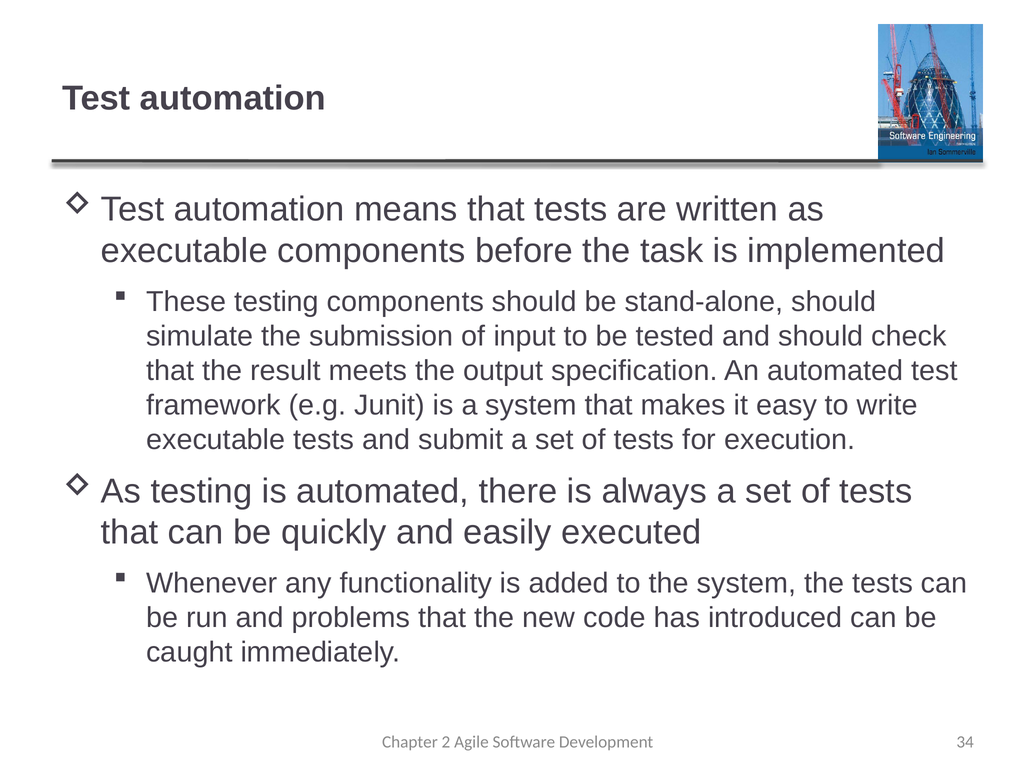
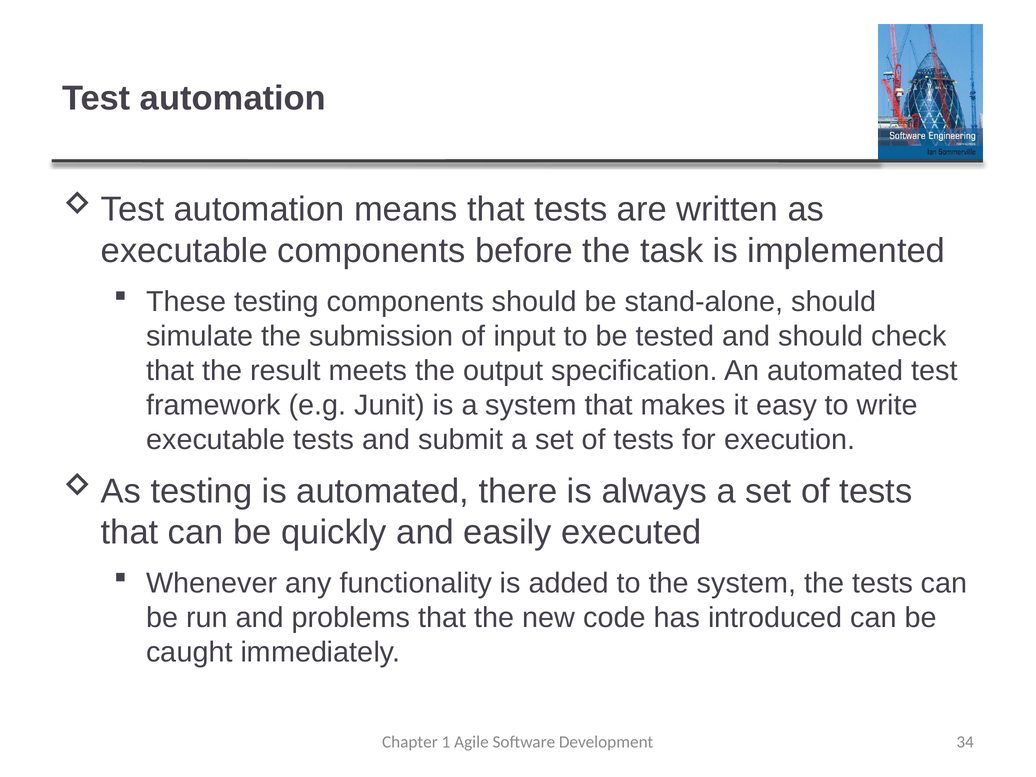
2: 2 -> 1
